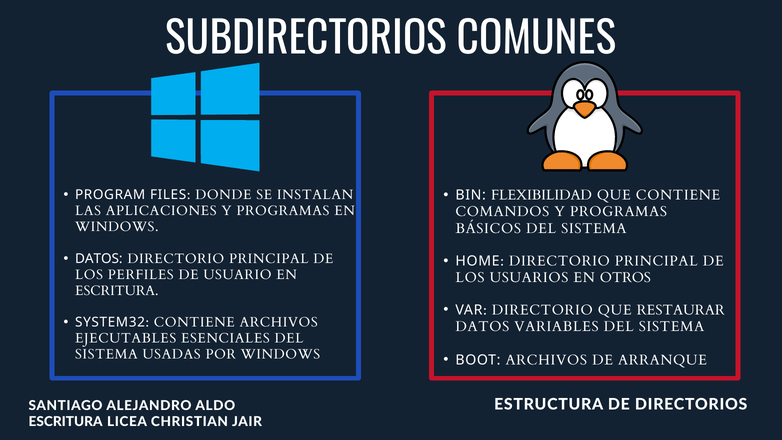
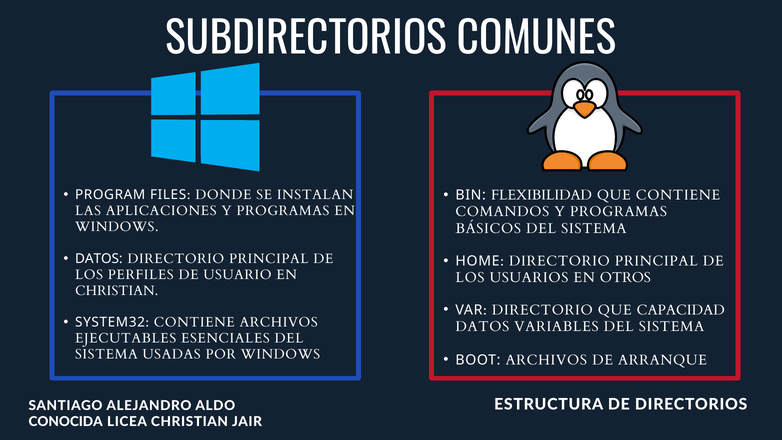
ESCRITURA at (117, 291): ESCRITURA -> CHRISTIAN
RESTAURAR: RESTAURAR -> CAPACIDAD
ESCRITURA at (66, 422): ESCRITURA -> CONOCIDA
